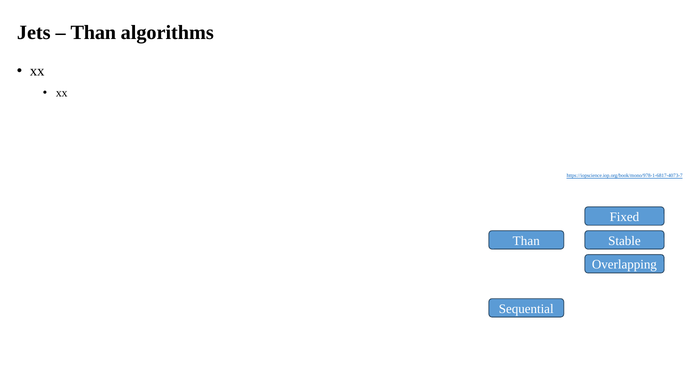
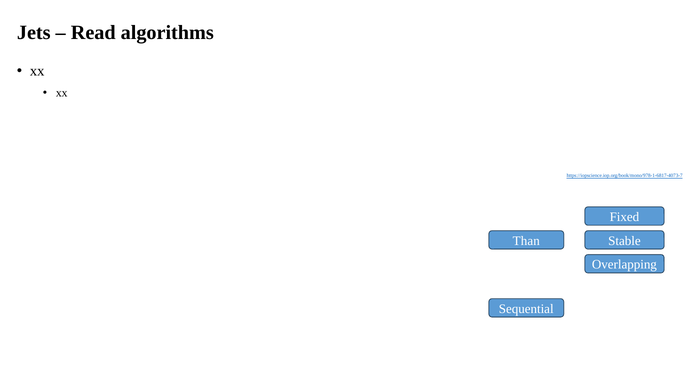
Than at (93, 32): Than -> Read
